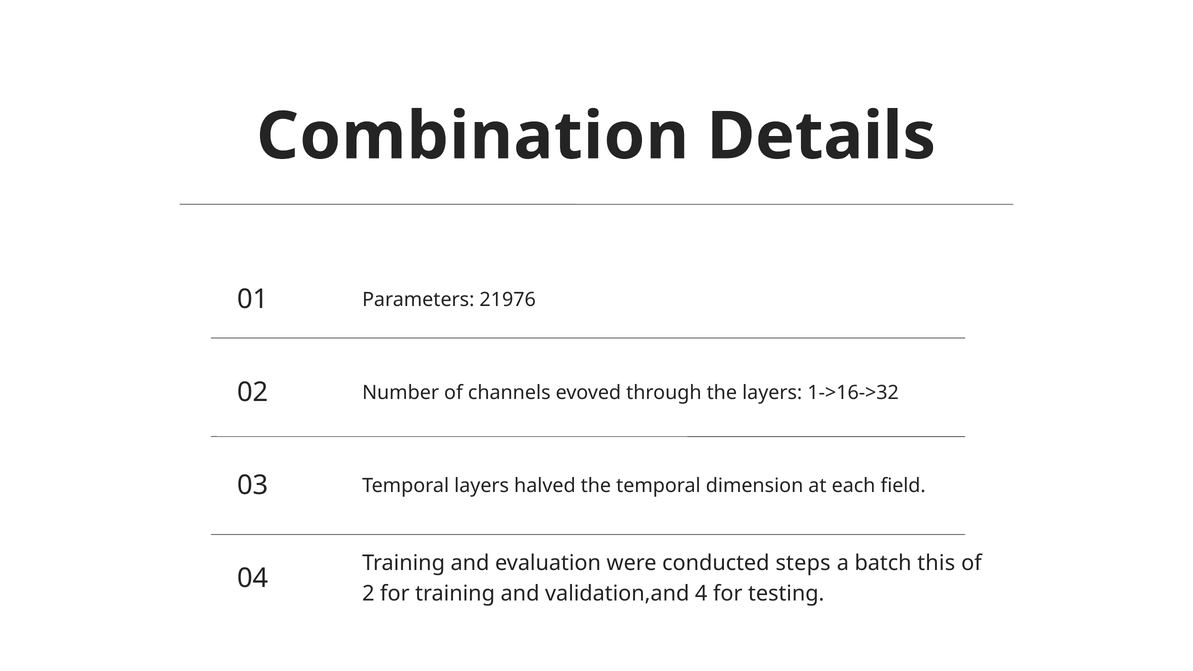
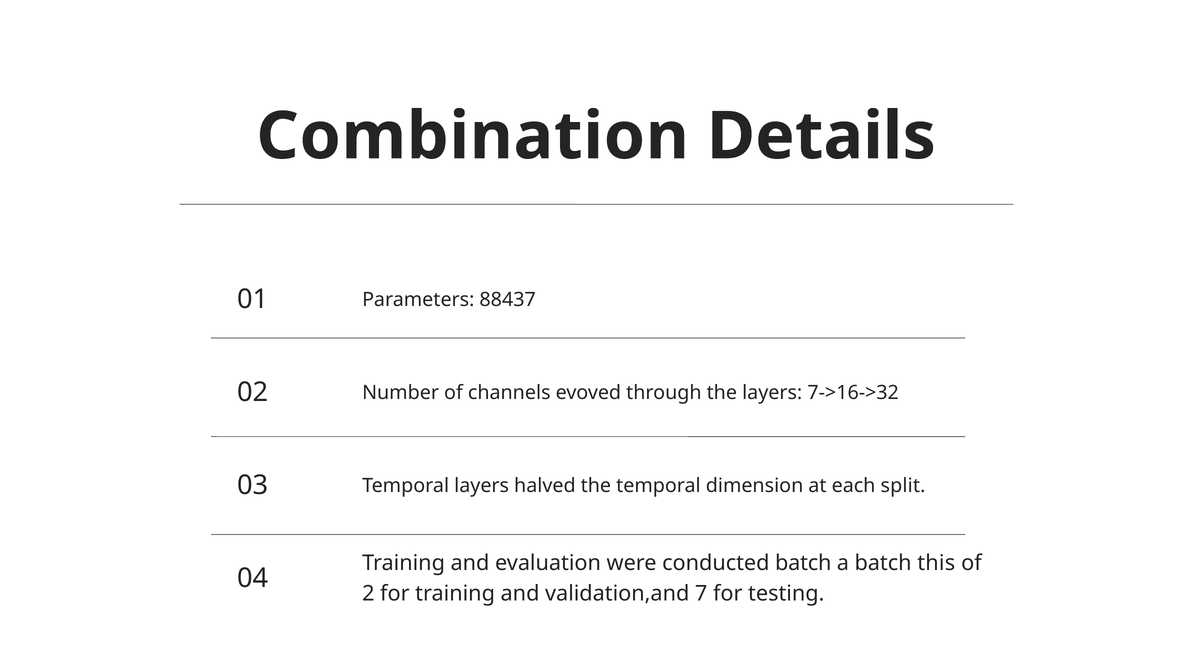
21976: 21976 -> 88437
1->16->32: 1->16->32 -> 7->16->32
field: field -> split
conducted steps: steps -> batch
4: 4 -> 7
